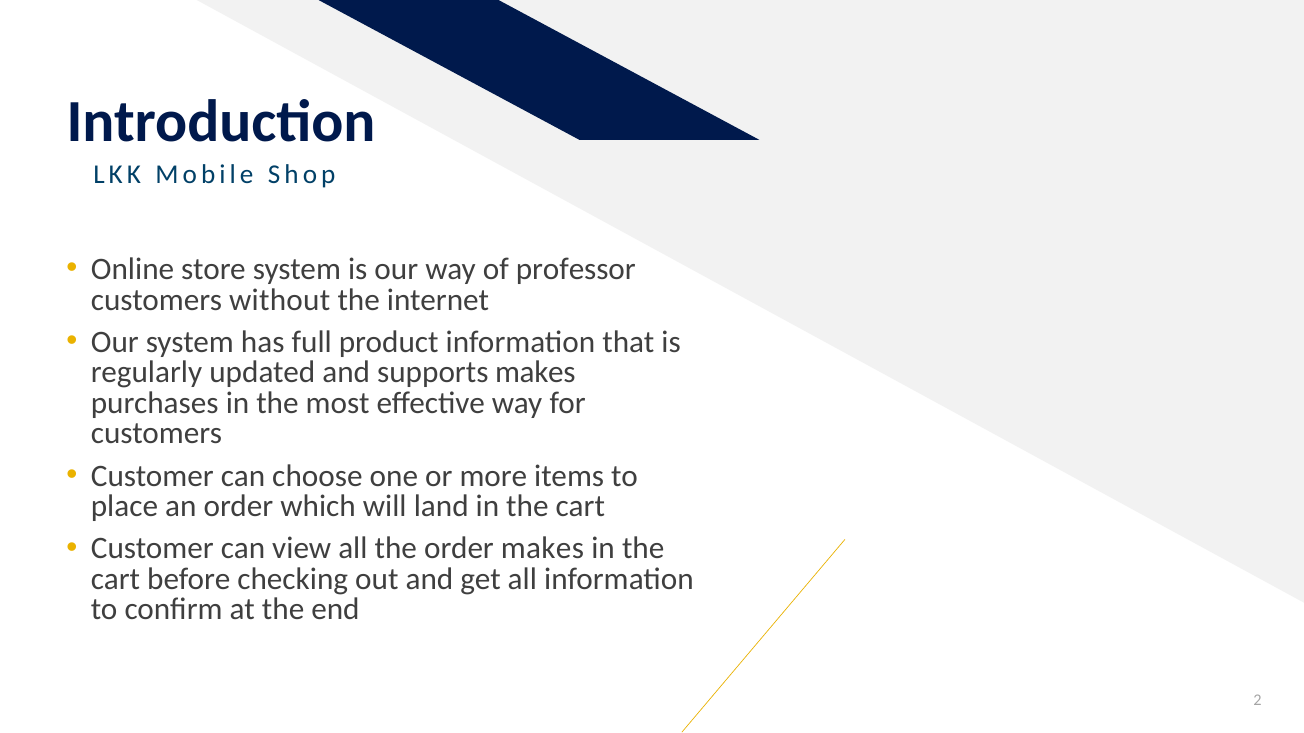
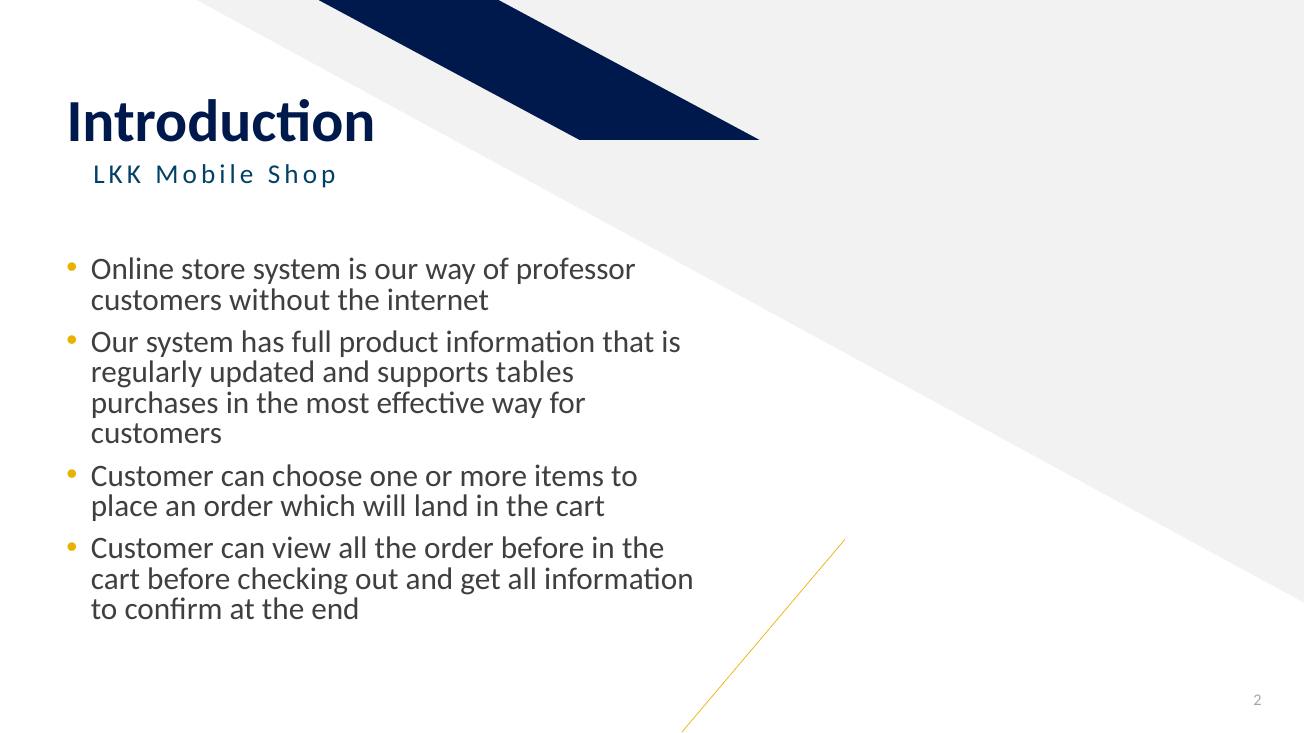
supports makes: makes -> tables
order makes: makes -> before
